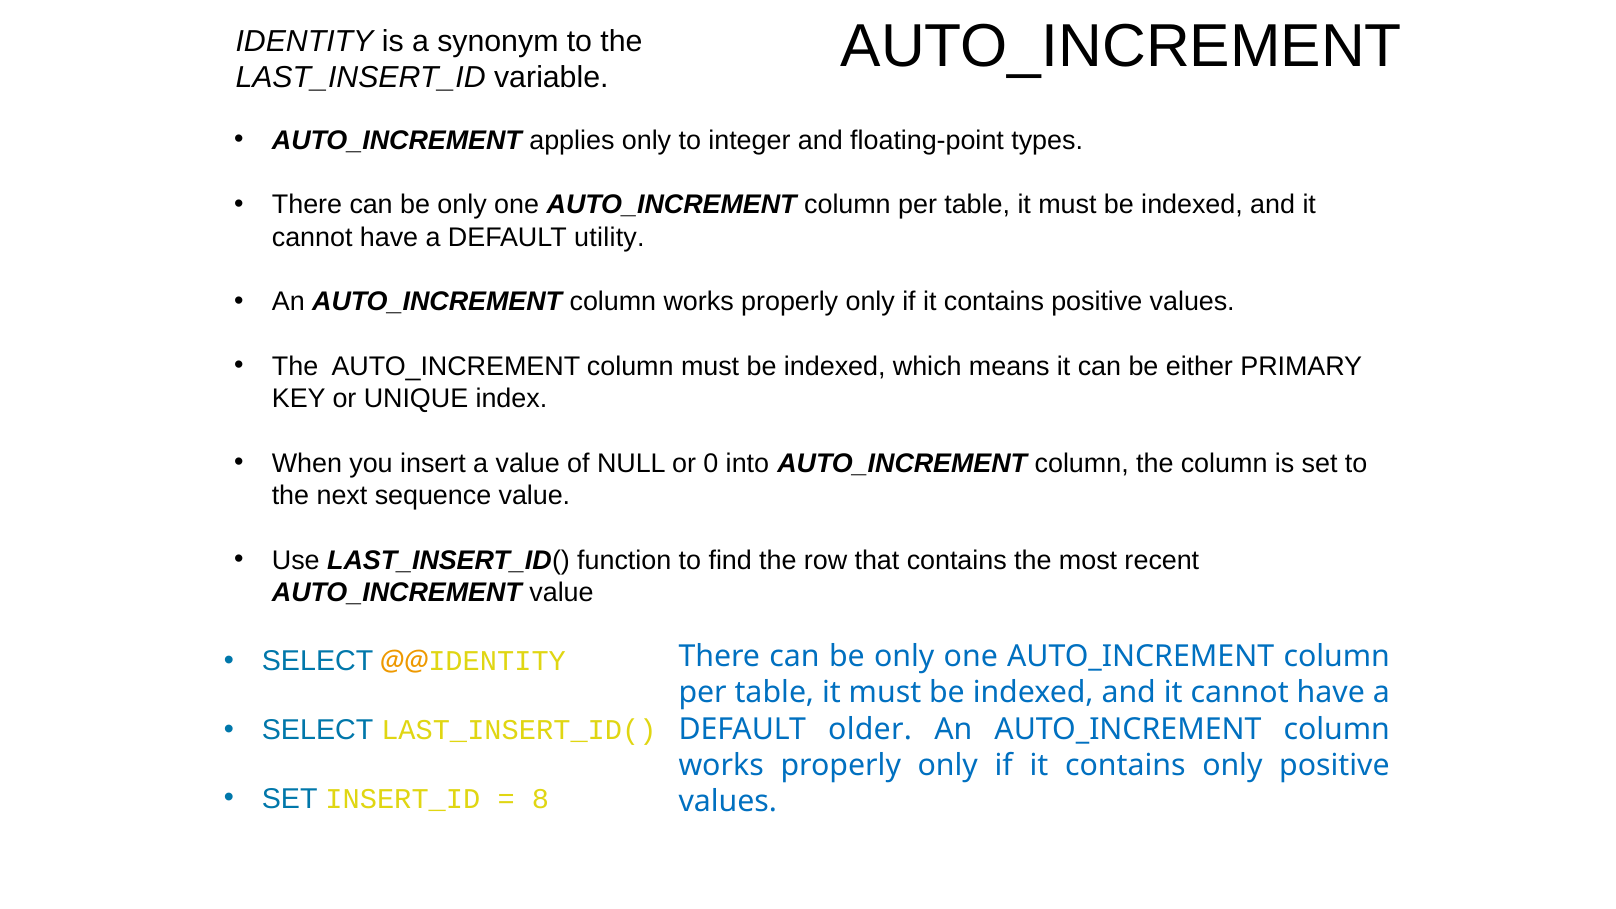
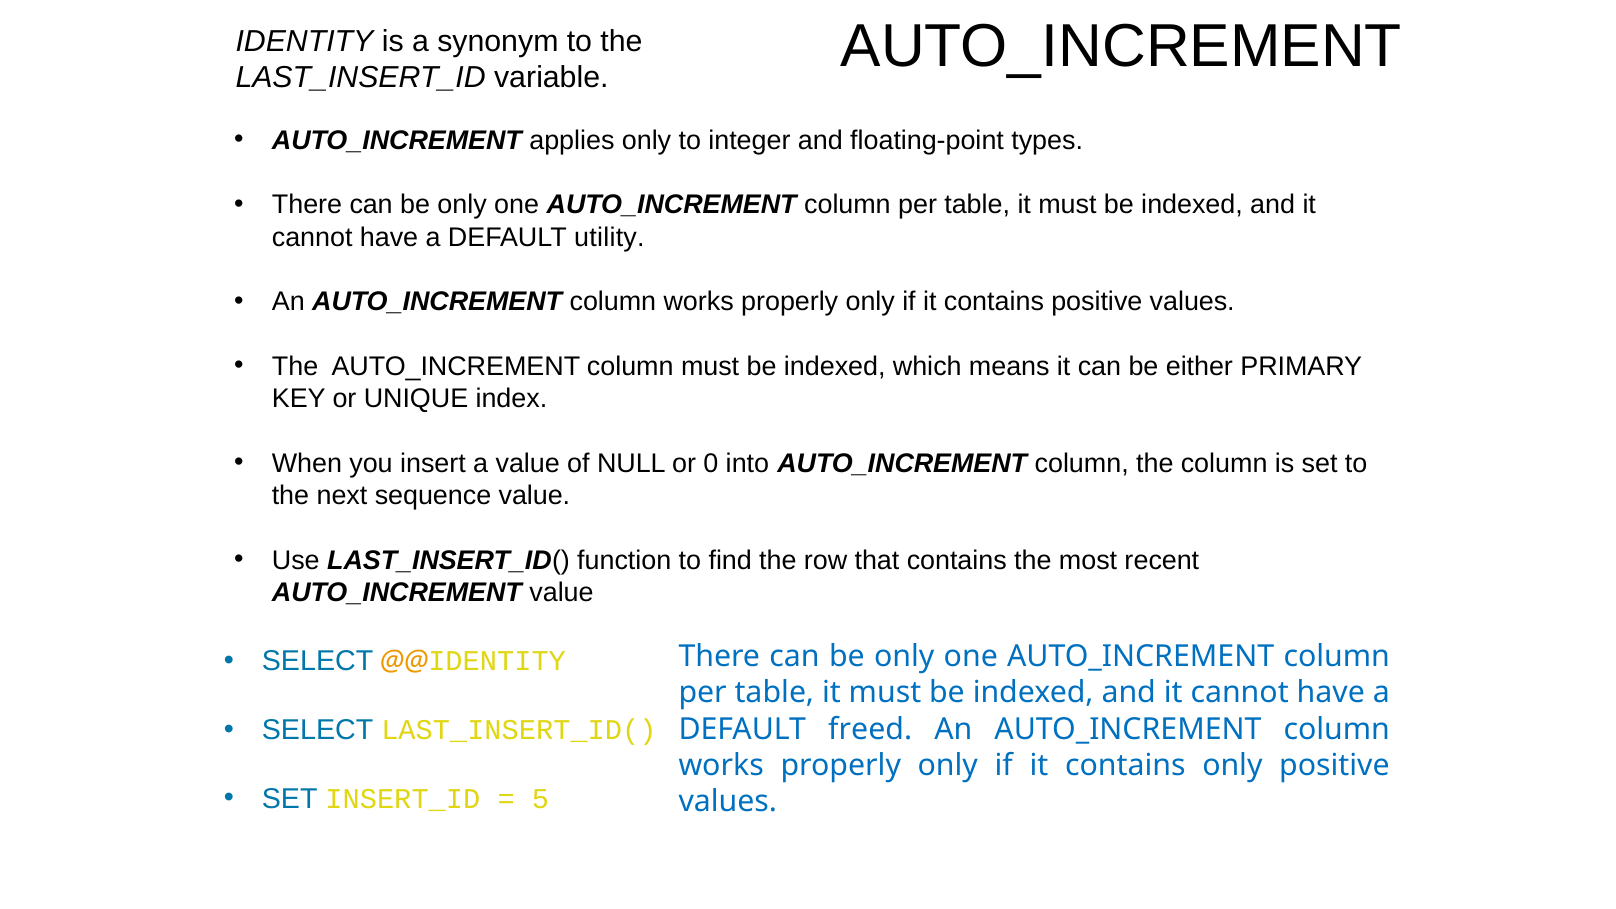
older: older -> freed
8: 8 -> 5
